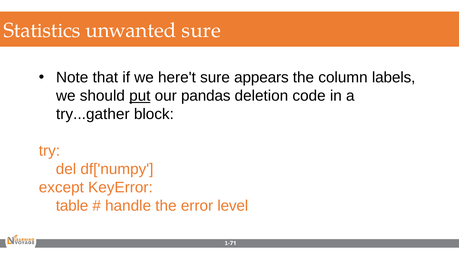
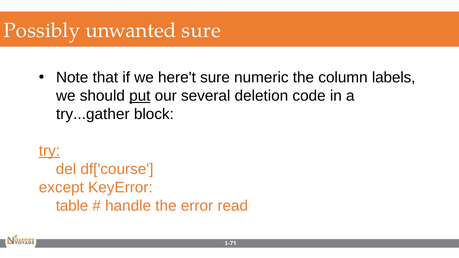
Statistics: Statistics -> Possibly
appears: appears -> numeric
pandas: pandas -> several
try underline: none -> present
df['numpy: df['numpy -> df['course
level: level -> read
